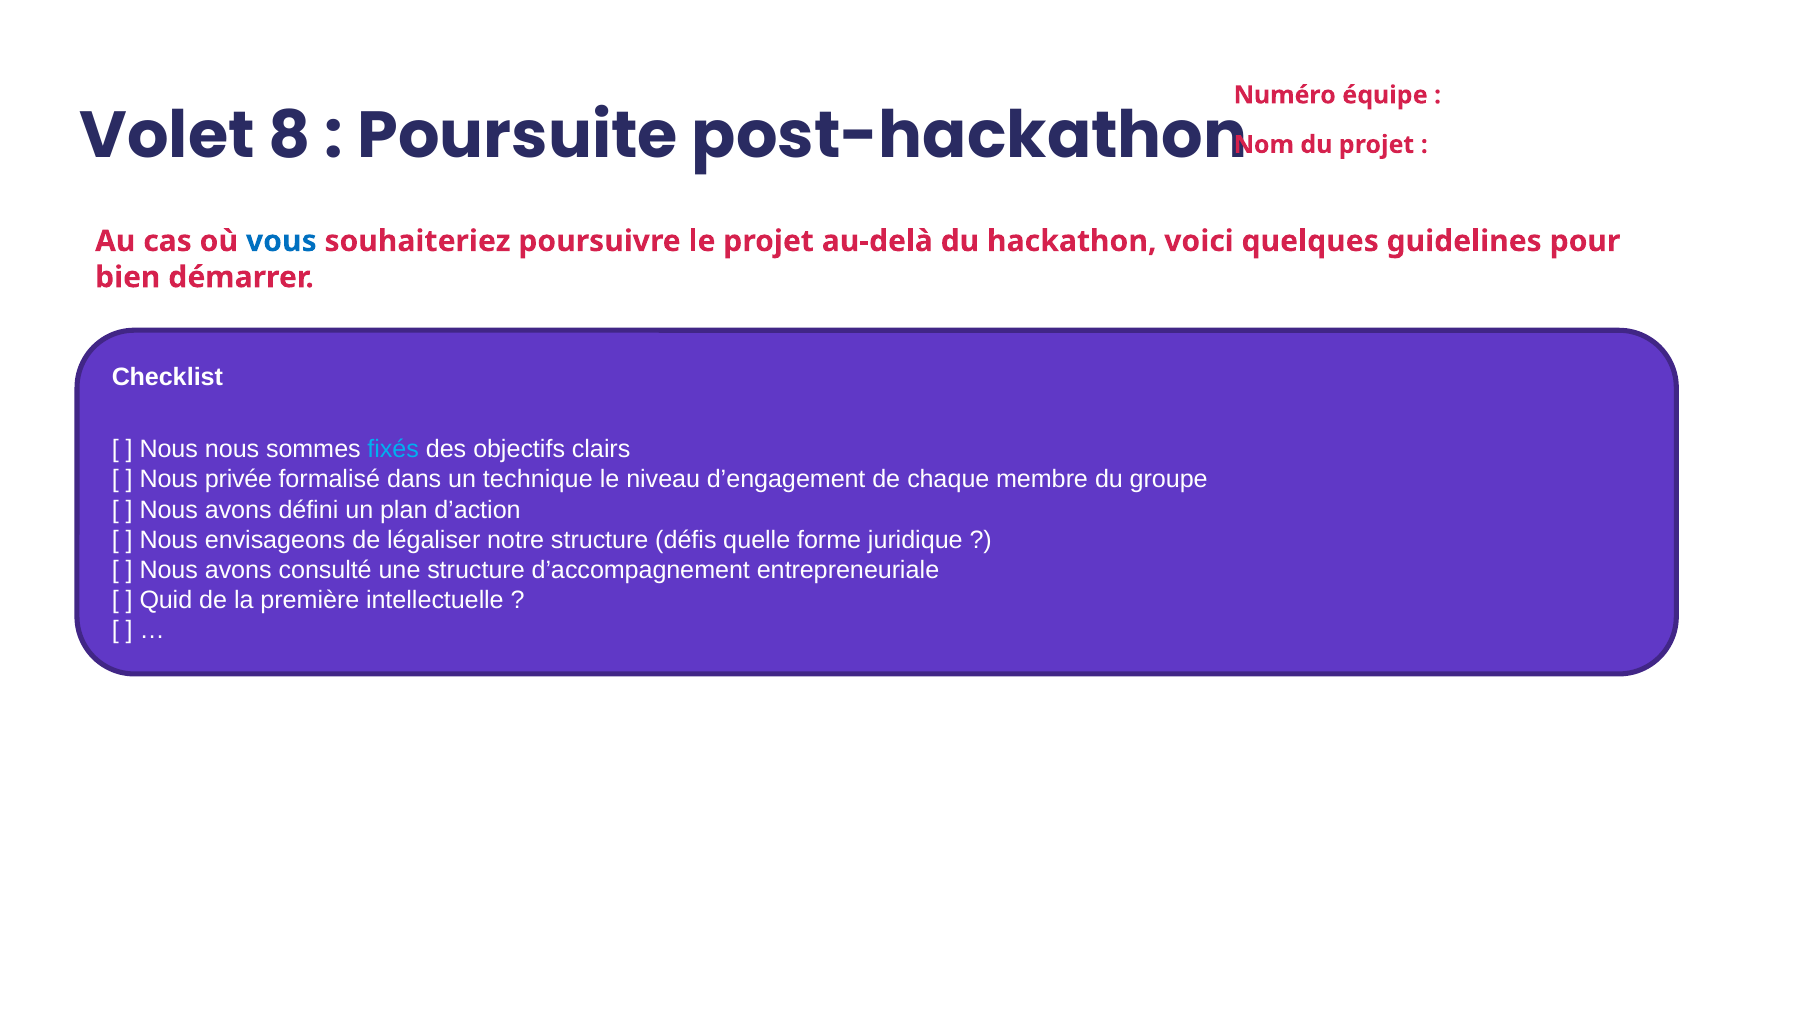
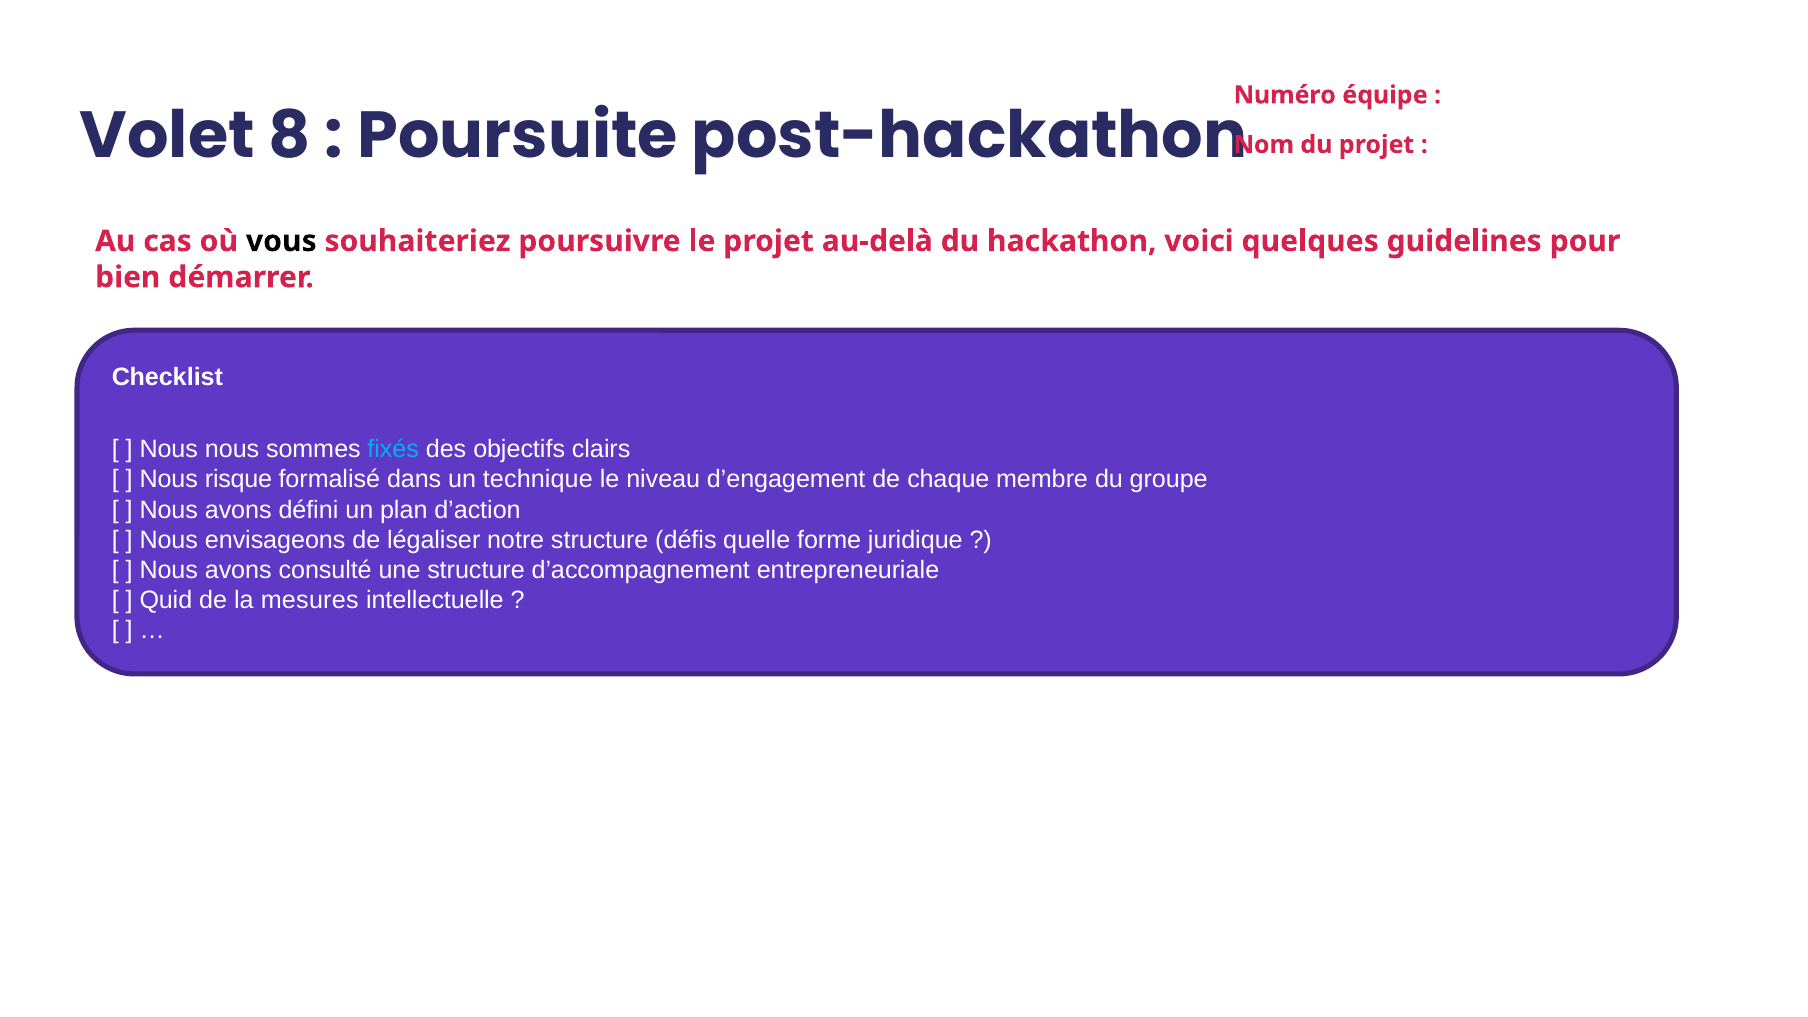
vous colour: blue -> black
privée: privée -> risque
première: première -> mesures
